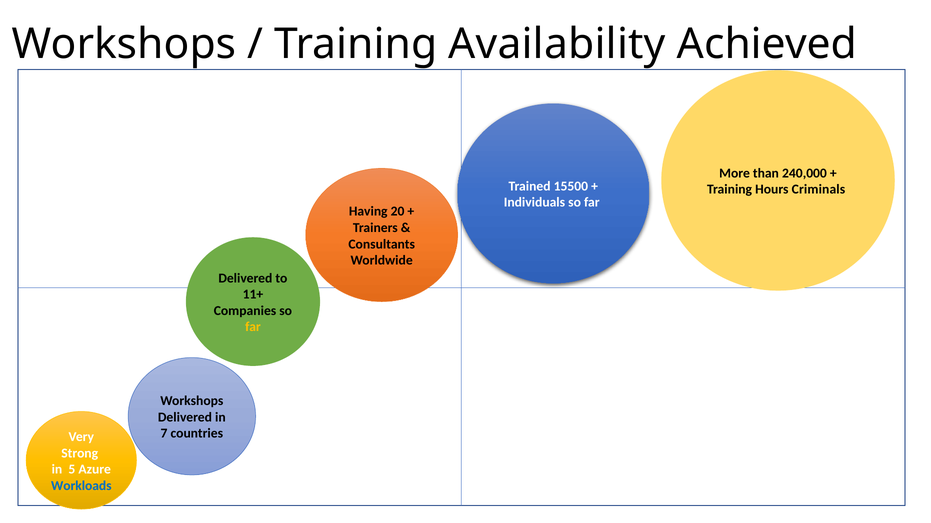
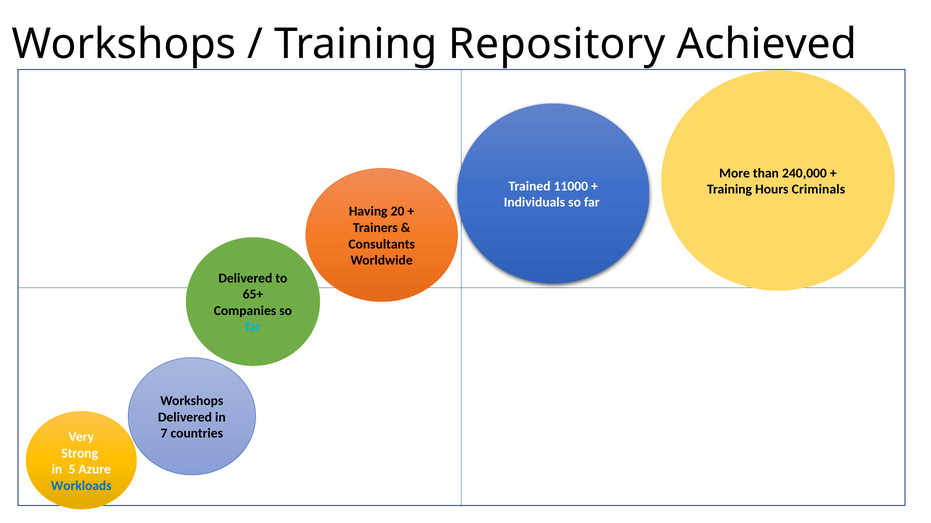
Availability: Availability -> Repository
15500: 15500 -> 11000
11+: 11+ -> 65+
far at (253, 327) colour: yellow -> light blue
